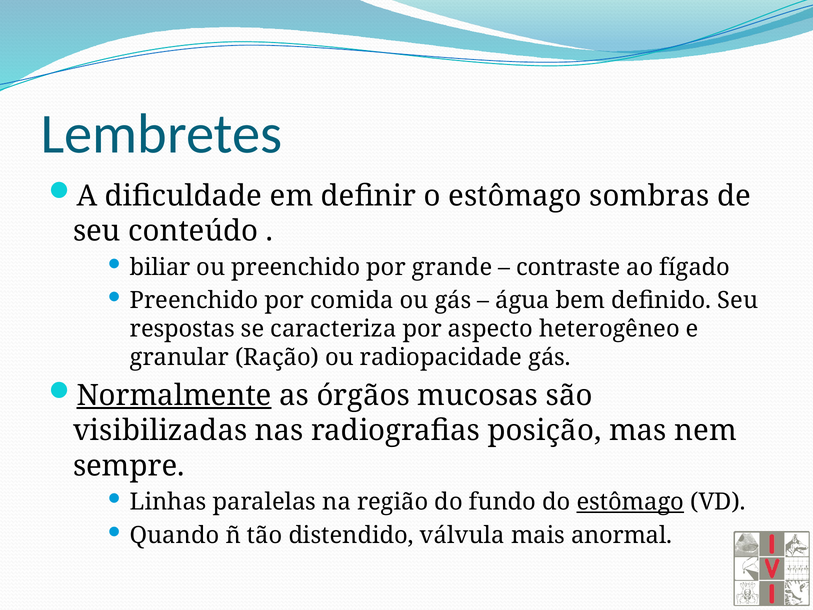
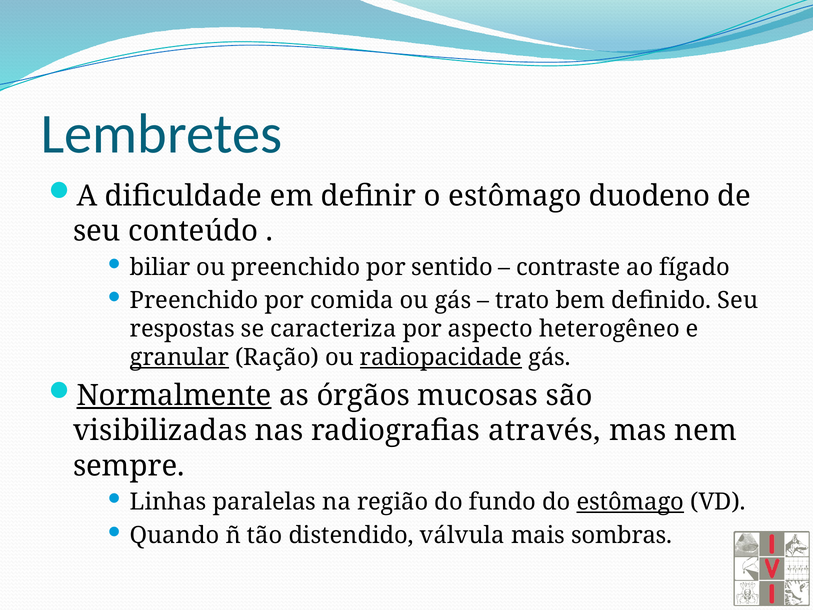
sombras: sombras -> duodeno
grande: grande -> sentido
água: água -> trato
granular underline: none -> present
radiopacidade underline: none -> present
posição: posição -> através
anormal: anormal -> sombras
